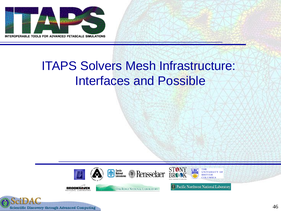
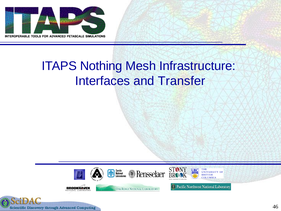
Solvers: Solvers -> Nothing
Possible: Possible -> Transfer
